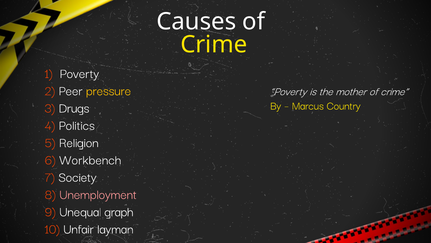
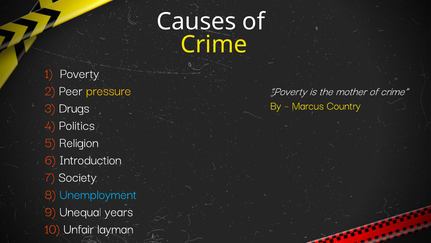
Workbench: Workbench -> Introduction
Unemployment colour: pink -> light blue
graph: graph -> years
